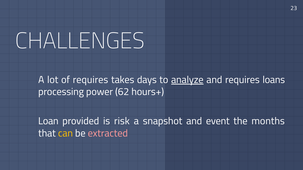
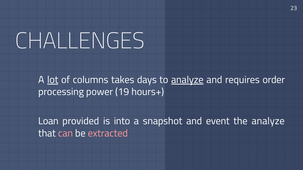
lot underline: none -> present
of requires: requires -> columns
loans: loans -> order
62: 62 -> 19
risk: risk -> into
the months: months -> analyze
can colour: yellow -> pink
